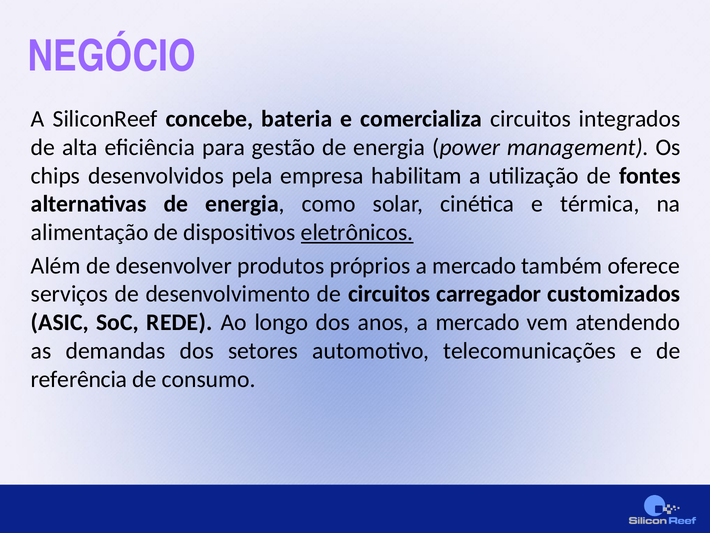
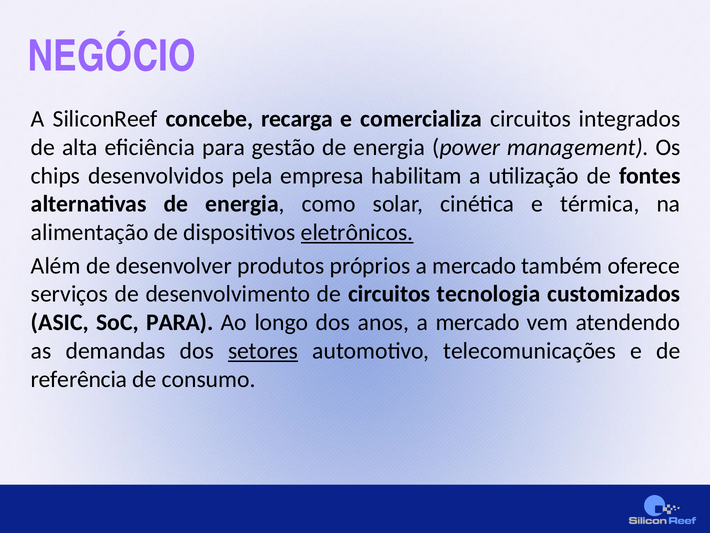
bateria: bateria -> recarga
carregador: carregador -> tecnologia
SoC REDE: REDE -> PARA
setores underline: none -> present
